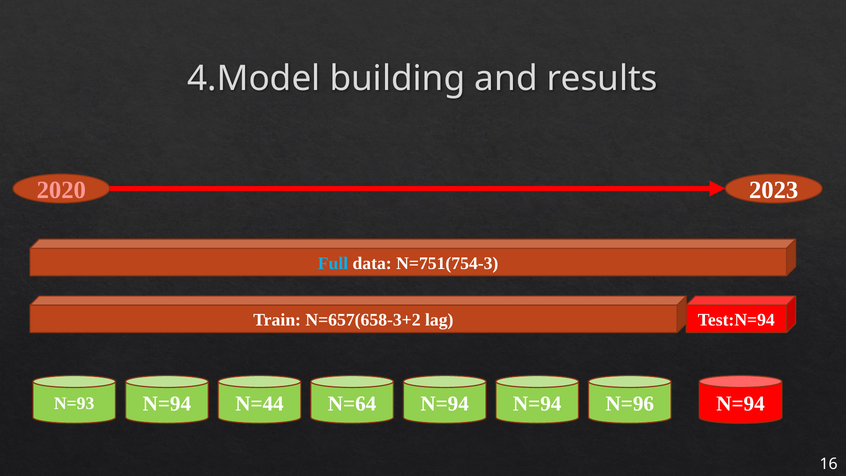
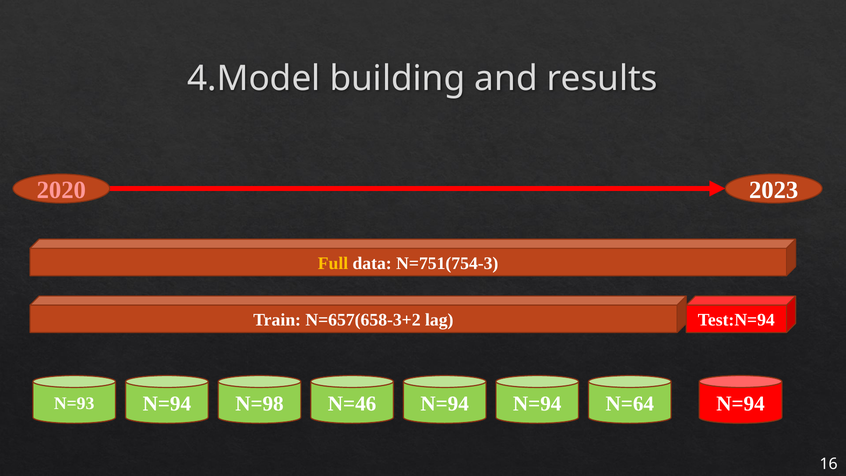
Full colour: light blue -> yellow
N=44: N=44 -> N=98
N=64: N=64 -> N=46
N=96: N=96 -> N=64
